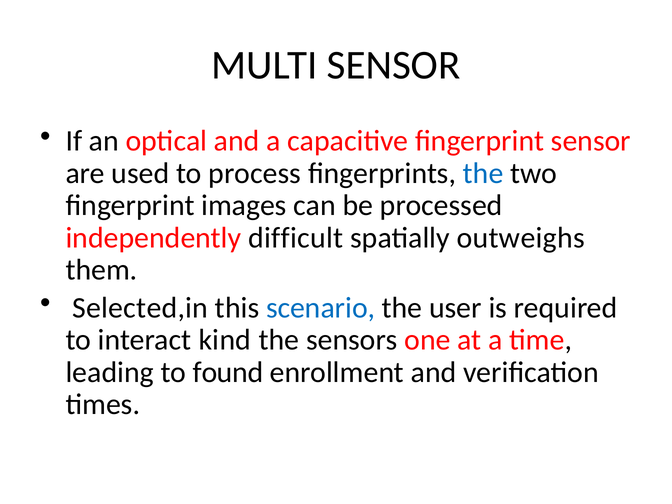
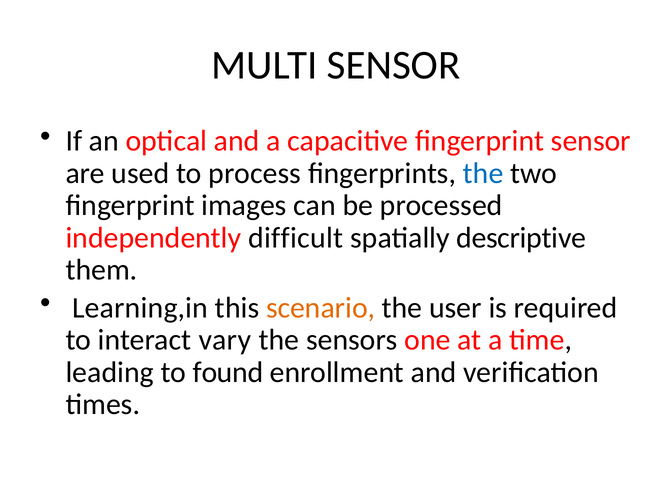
outweighs: outweighs -> descriptive
Selected,in: Selected,in -> Learning,in
scenario colour: blue -> orange
kind: kind -> vary
